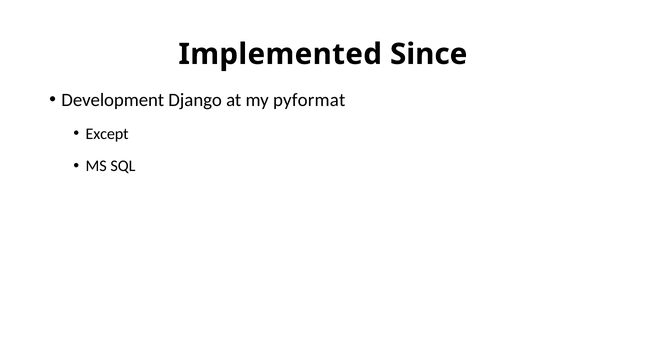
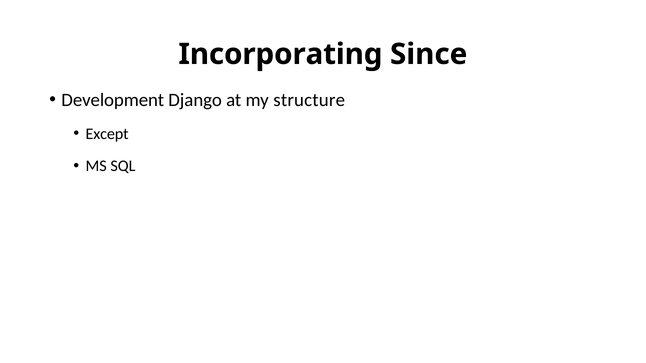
Implemented: Implemented -> Incorporating
pyformat: pyformat -> structure
